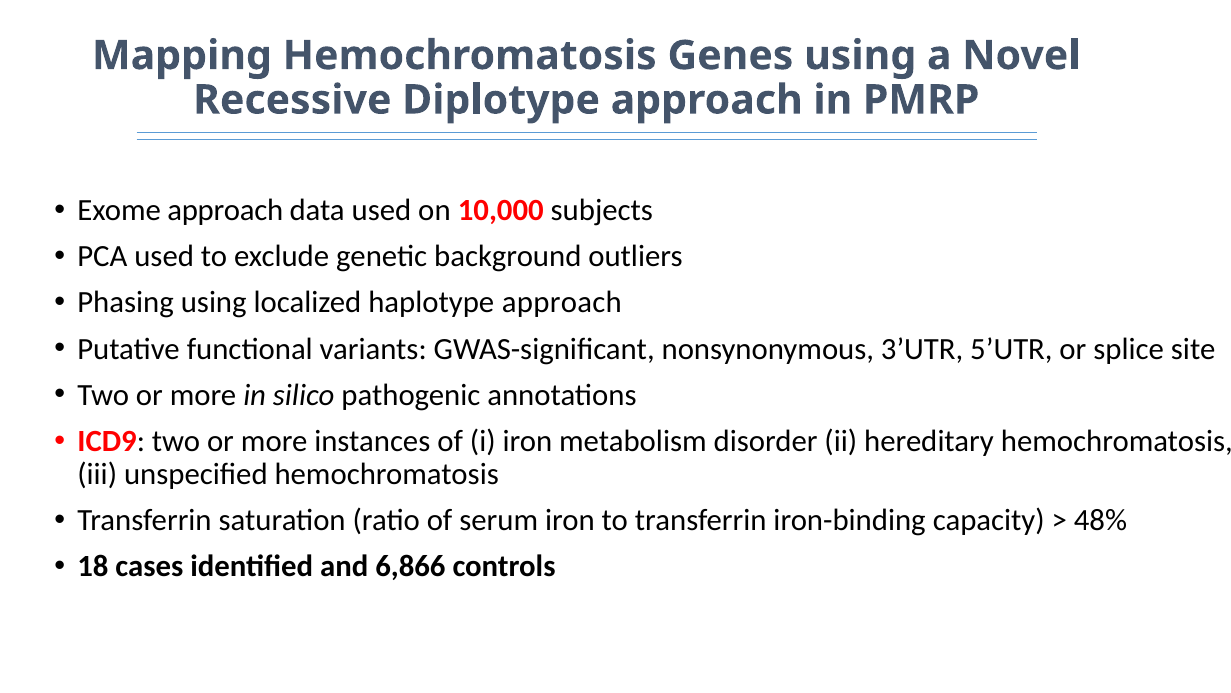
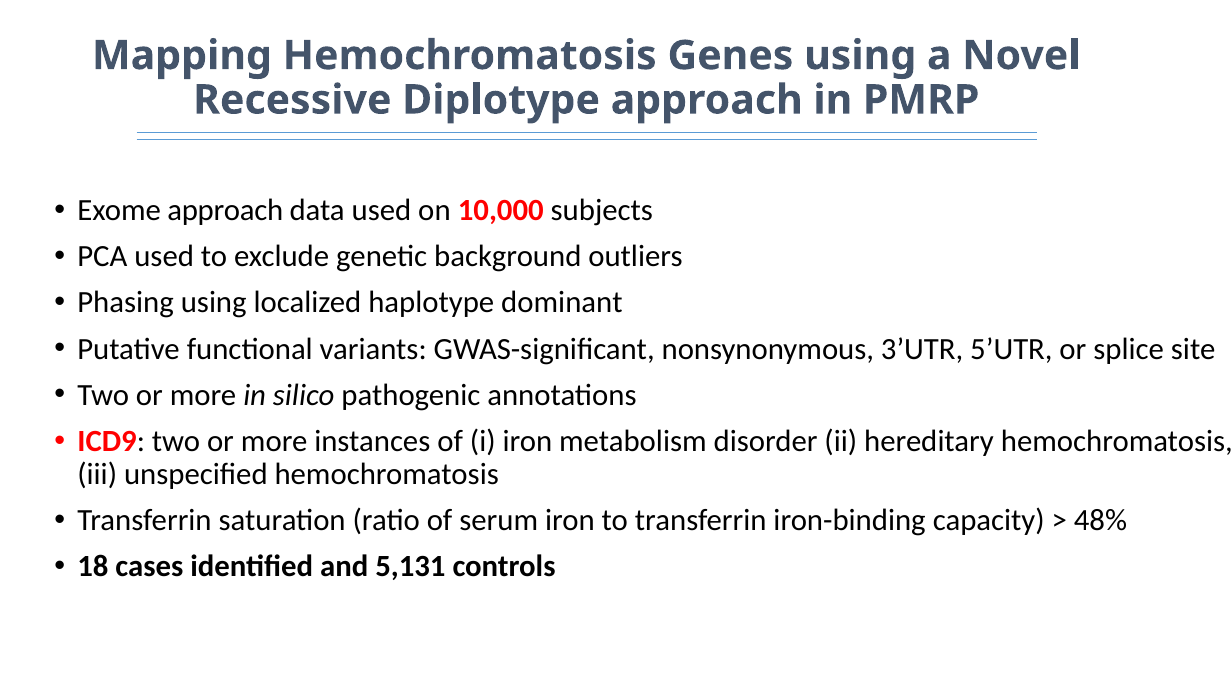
haplotype approach: approach -> dominant
6,866: 6,866 -> 5,131
